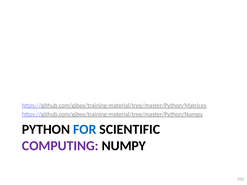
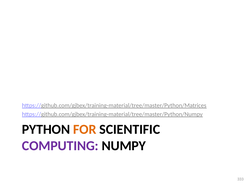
FOR colour: blue -> orange
